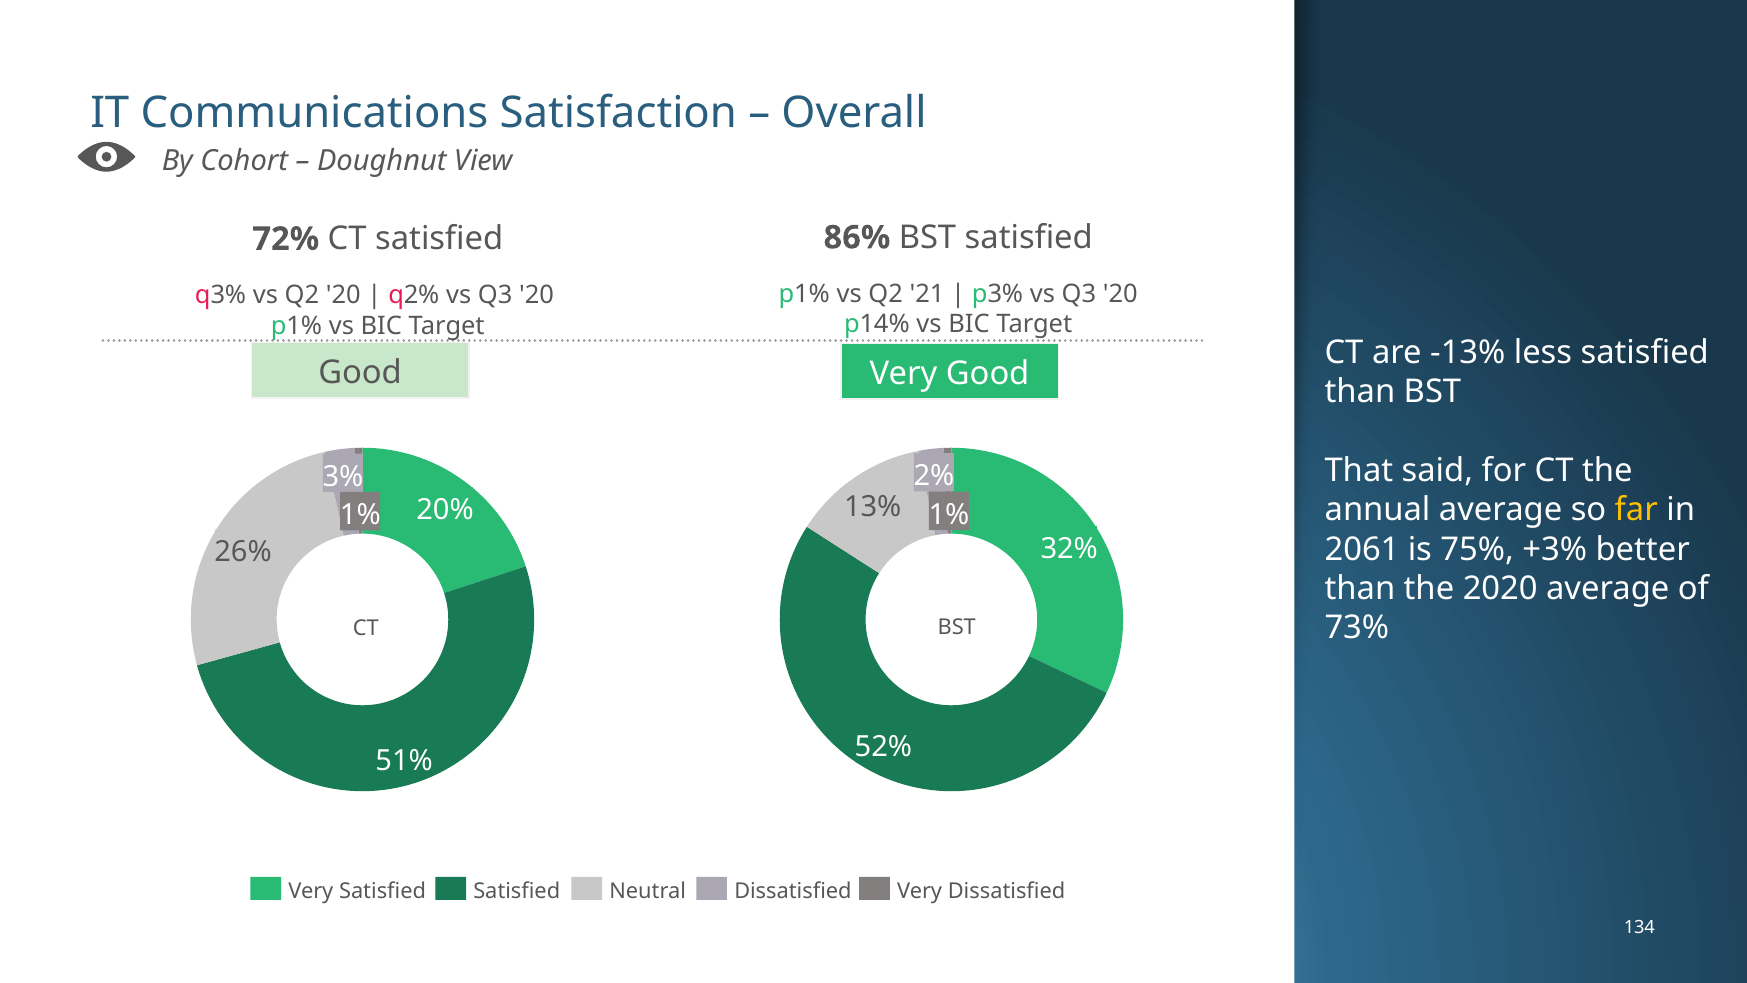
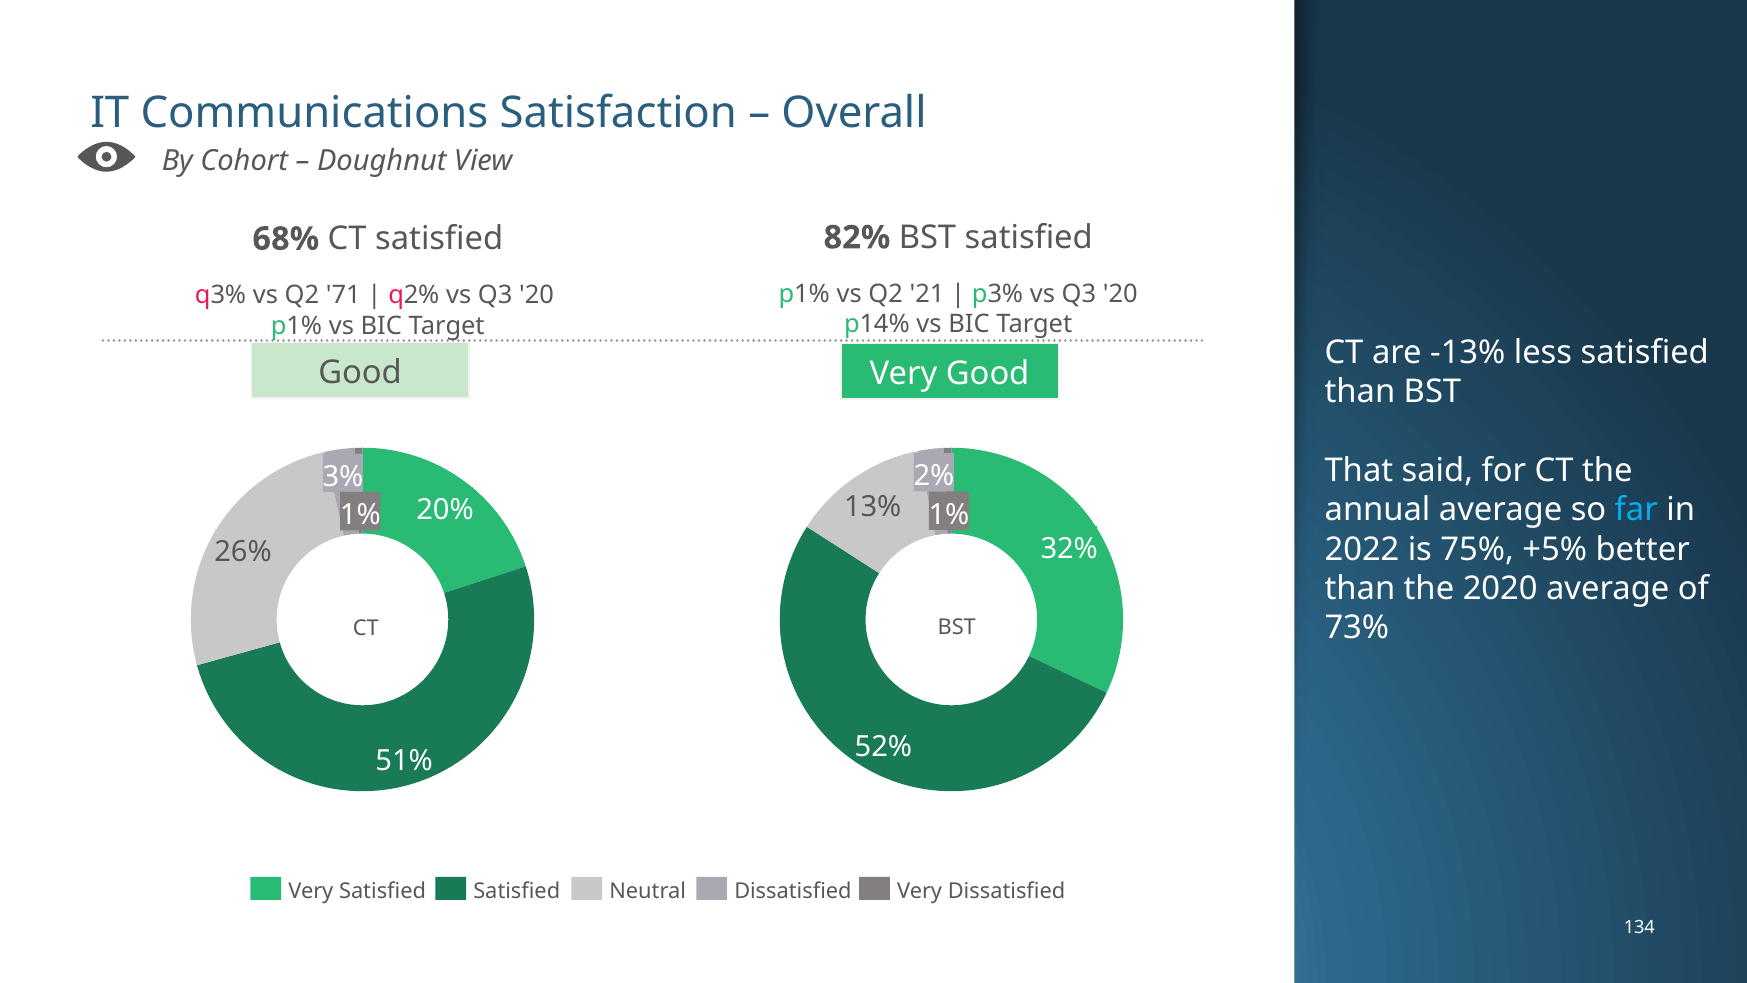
86%: 86% -> 82%
72%: 72% -> 68%
Q2 20: 20 -> 71
far colour: yellow -> light blue
2061: 2061 -> 2022
+3%: +3% -> +5%
